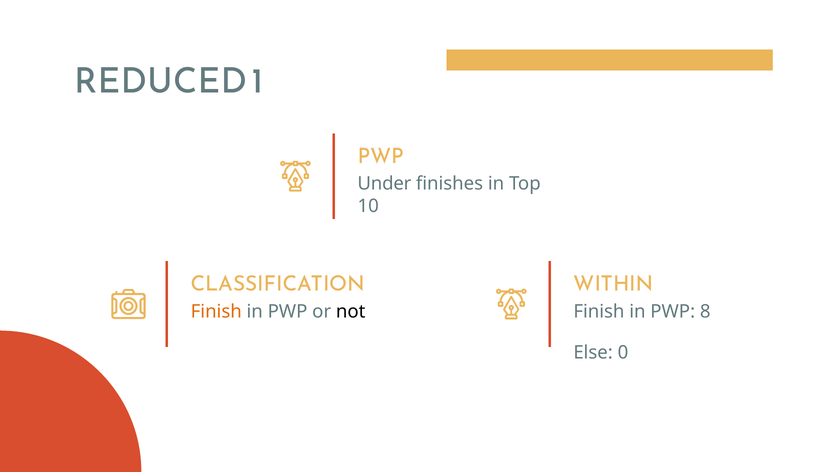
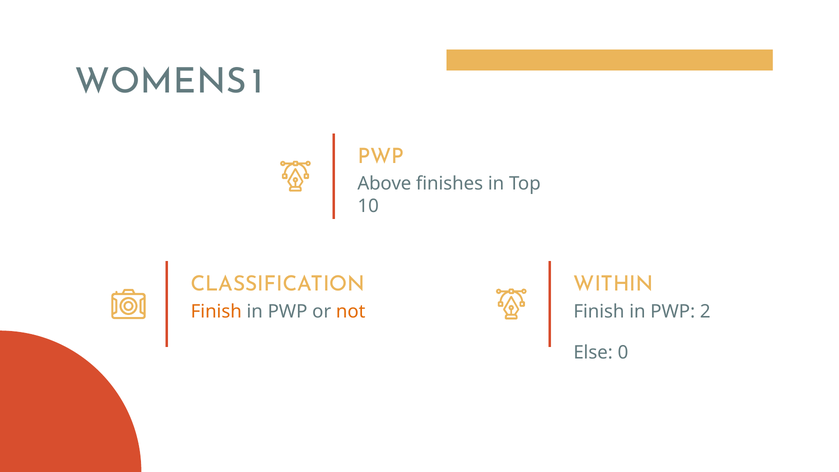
REDUCED: REDUCED -> WOMENS
Under: Under -> Above
not colour: black -> orange
8: 8 -> 2
